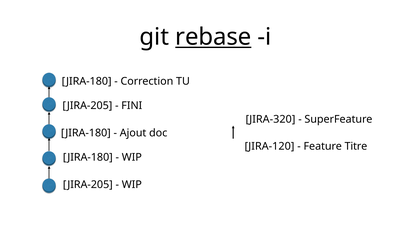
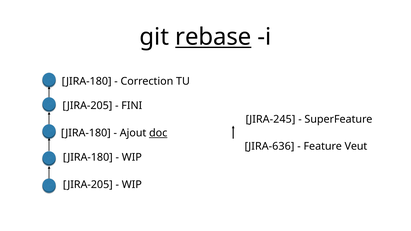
JIRA-320: JIRA-320 -> JIRA-245
doc underline: none -> present
JIRA-120: JIRA-120 -> JIRA-636
Titre: Titre -> Veut
